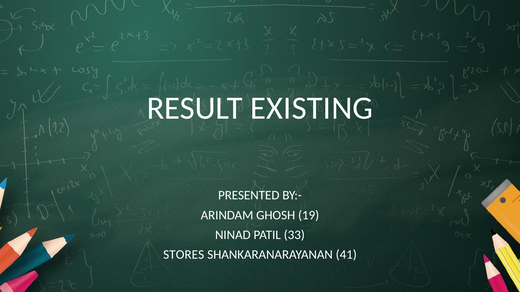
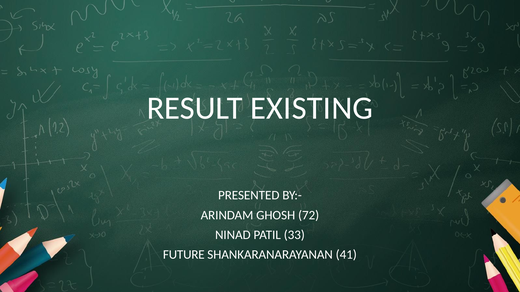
19: 19 -> 72
STORES: STORES -> FUTURE
